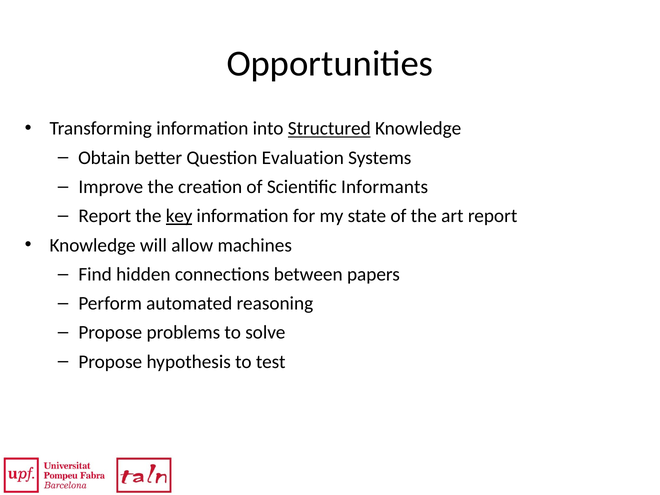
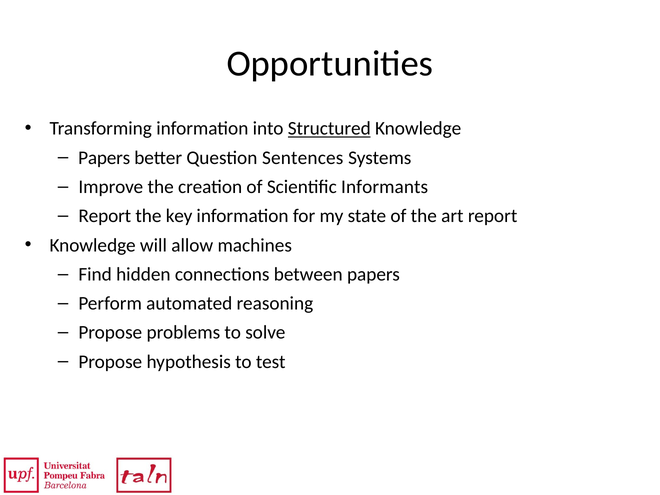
Obtain at (104, 158): Obtain -> Papers
Evaluation: Evaluation -> Sentences
key underline: present -> none
